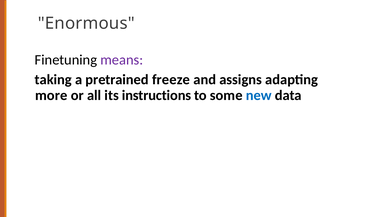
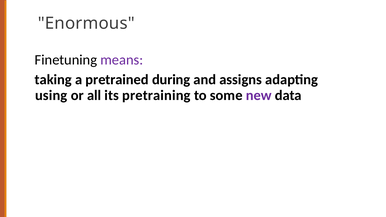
freeze: freeze -> during
more: more -> using
instructions: instructions -> pretraining
new colour: blue -> purple
